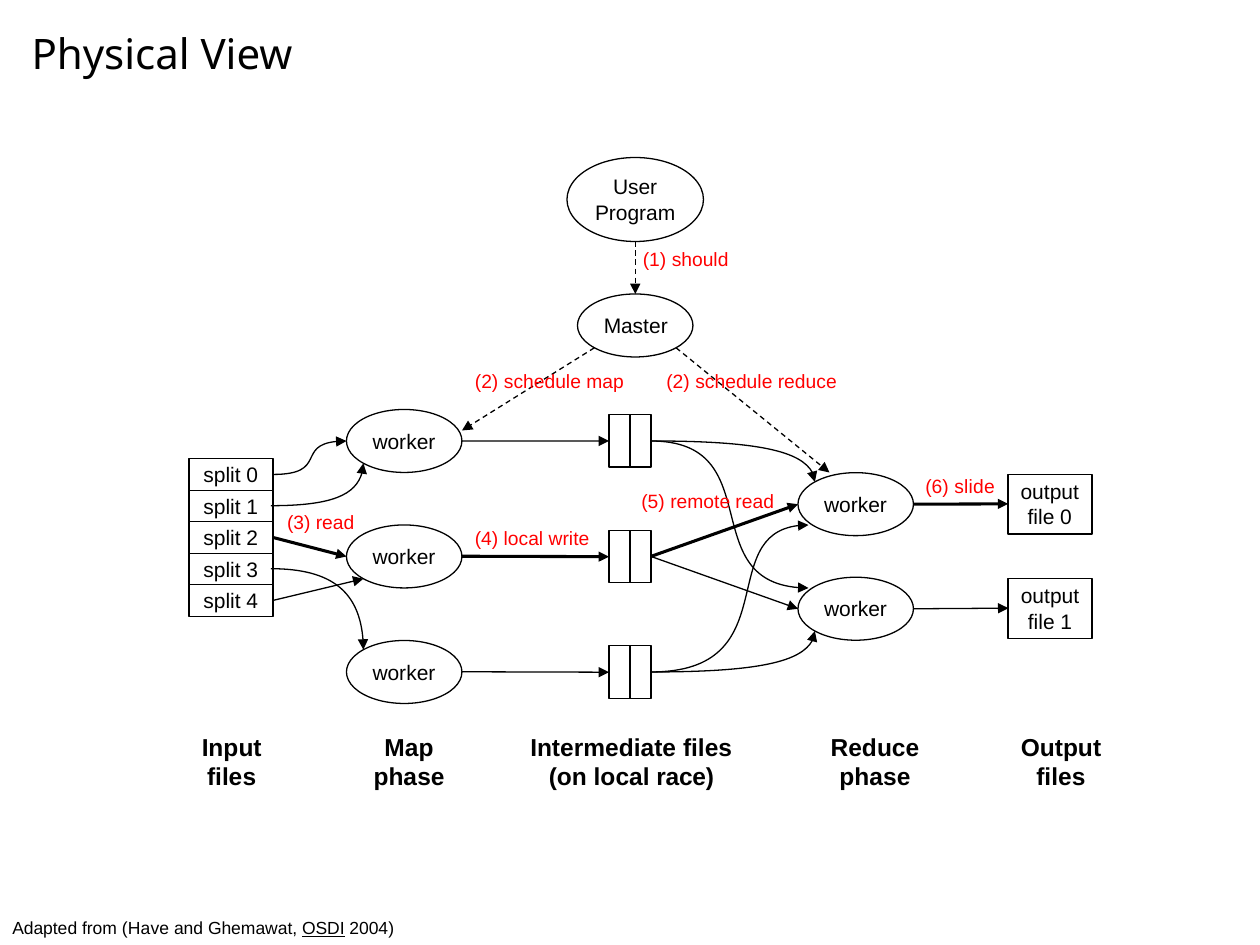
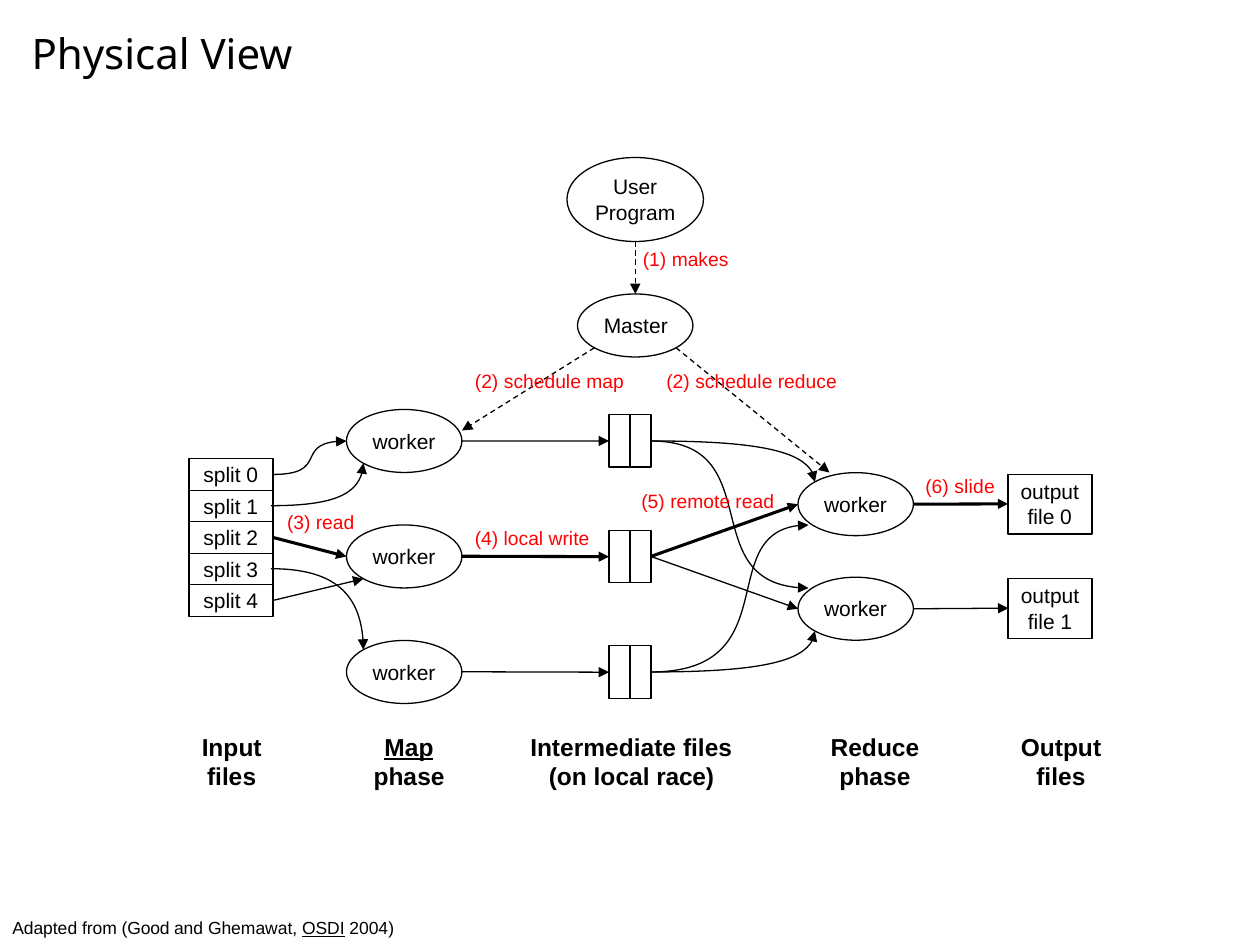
should: should -> makes
Map at (409, 748) underline: none -> present
Have: Have -> Good
